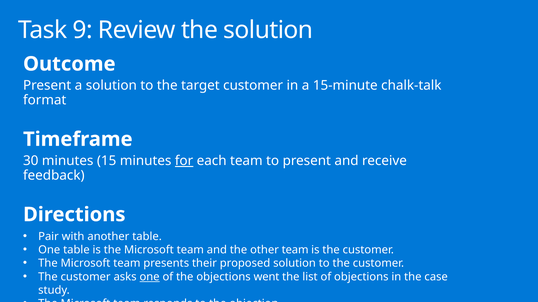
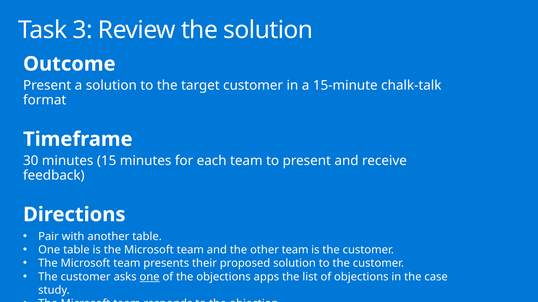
9: 9 -> 3
for underline: present -> none
went: went -> apps
